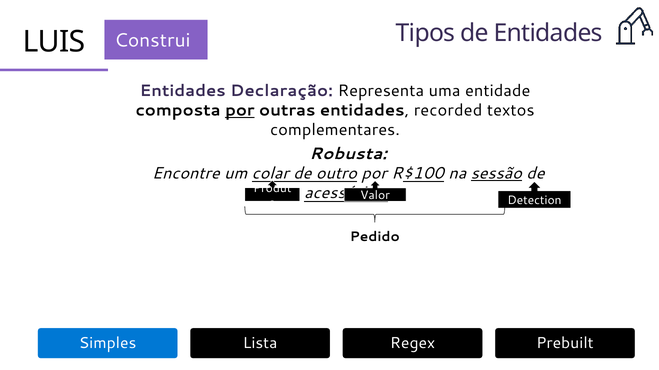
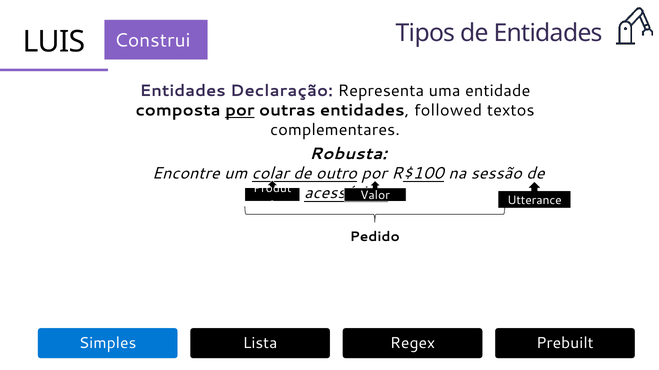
recorded: recorded -> followed
sessão underline: present -> none
Detection: Detection -> Utterance
